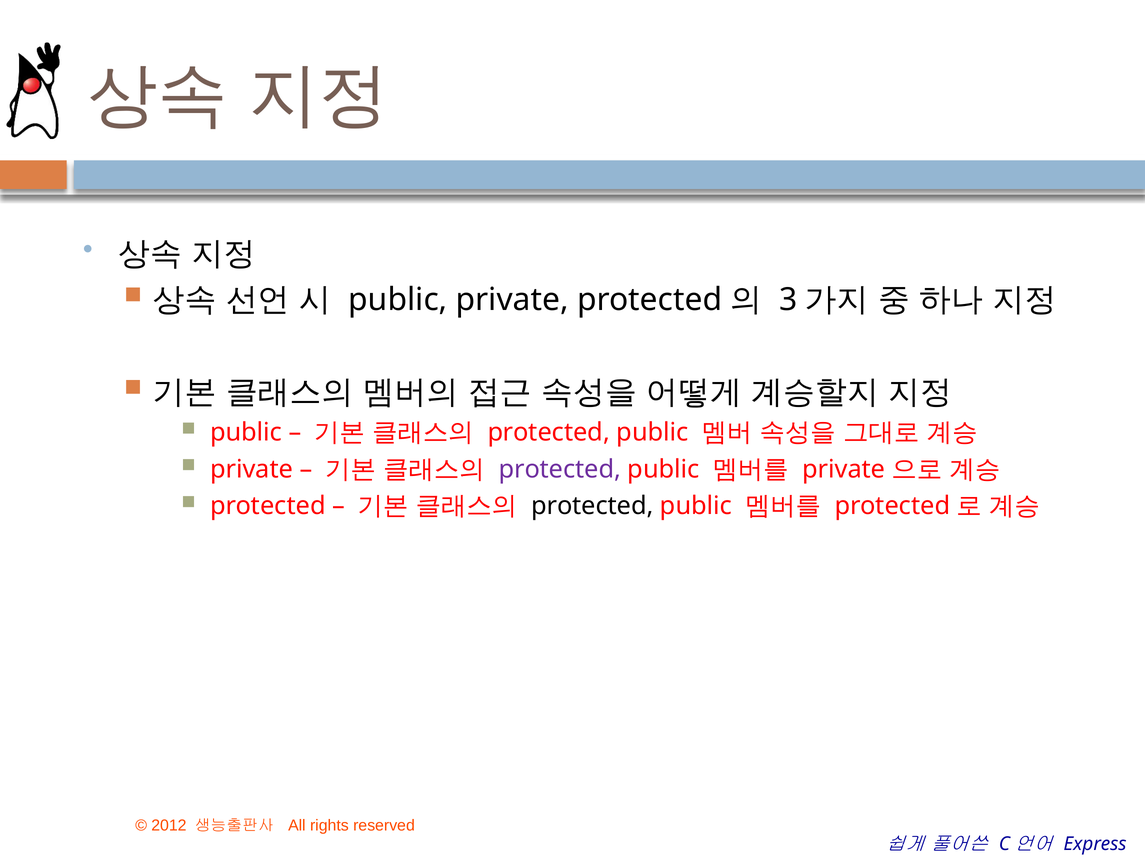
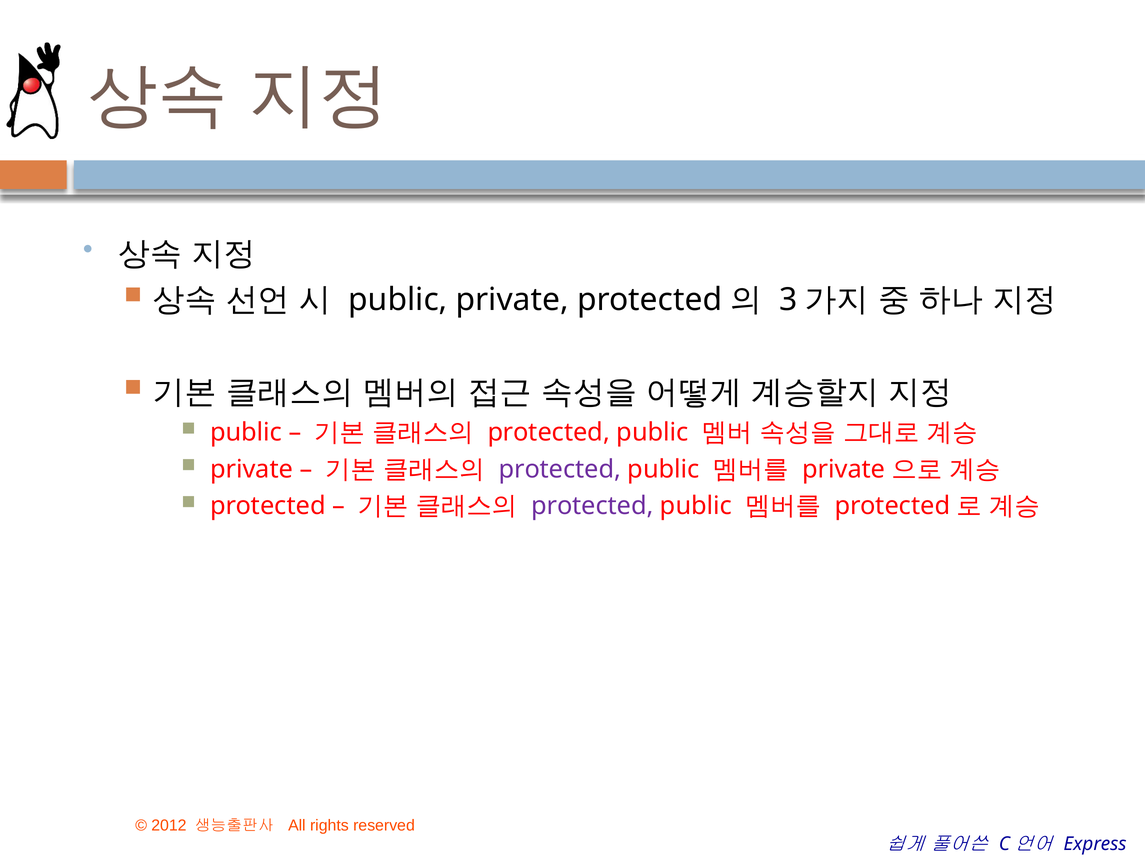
protected at (592, 506) colour: black -> purple
